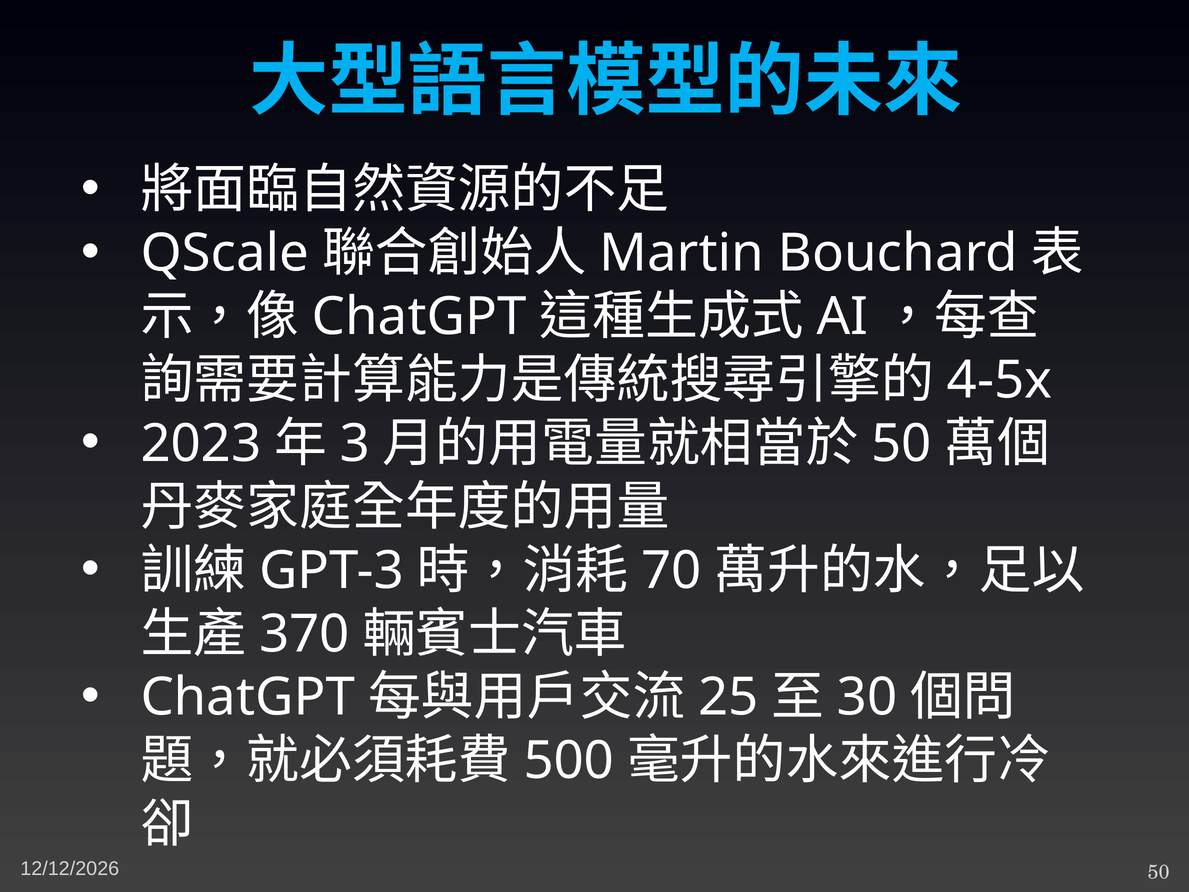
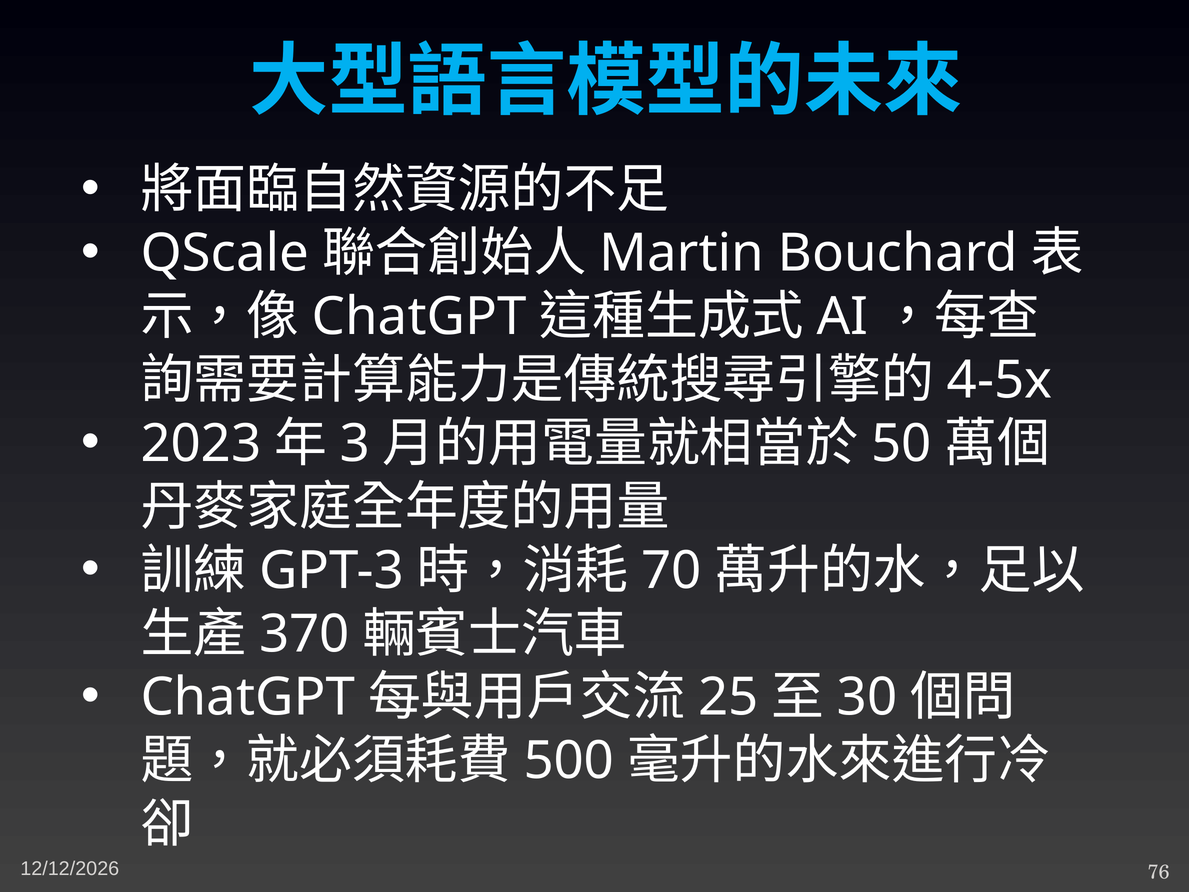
50 at (1159, 872): 50 -> 76
